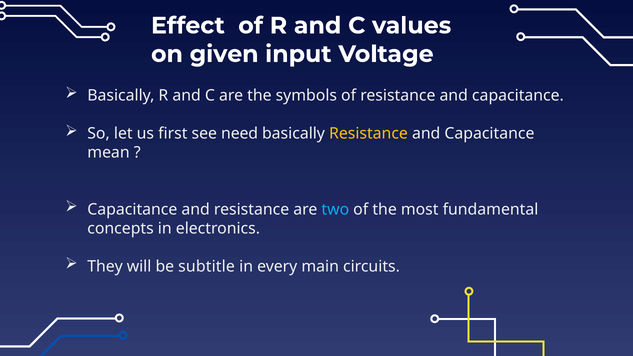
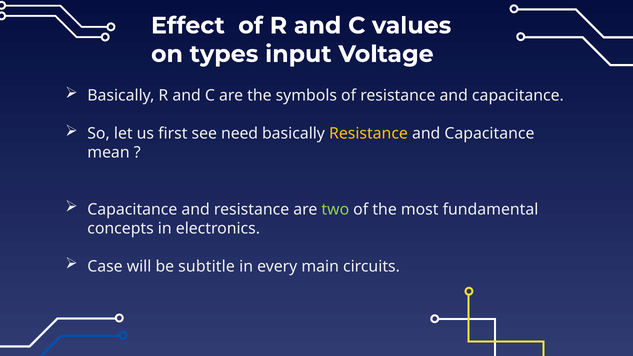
given: given -> types
two colour: light blue -> light green
They: They -> Case
